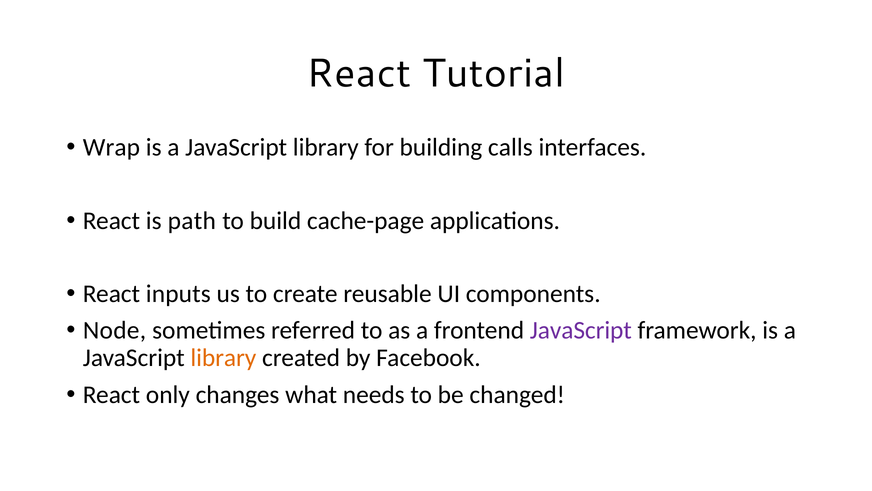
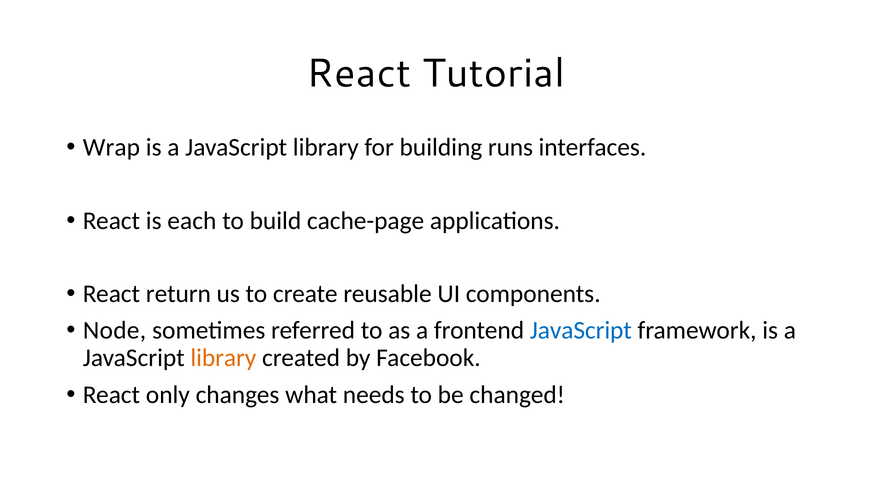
calls: calls -> runs
path: path -> each
inputs: inputs -> return
JavaScript at (581, 330) colour: purple -> blue
